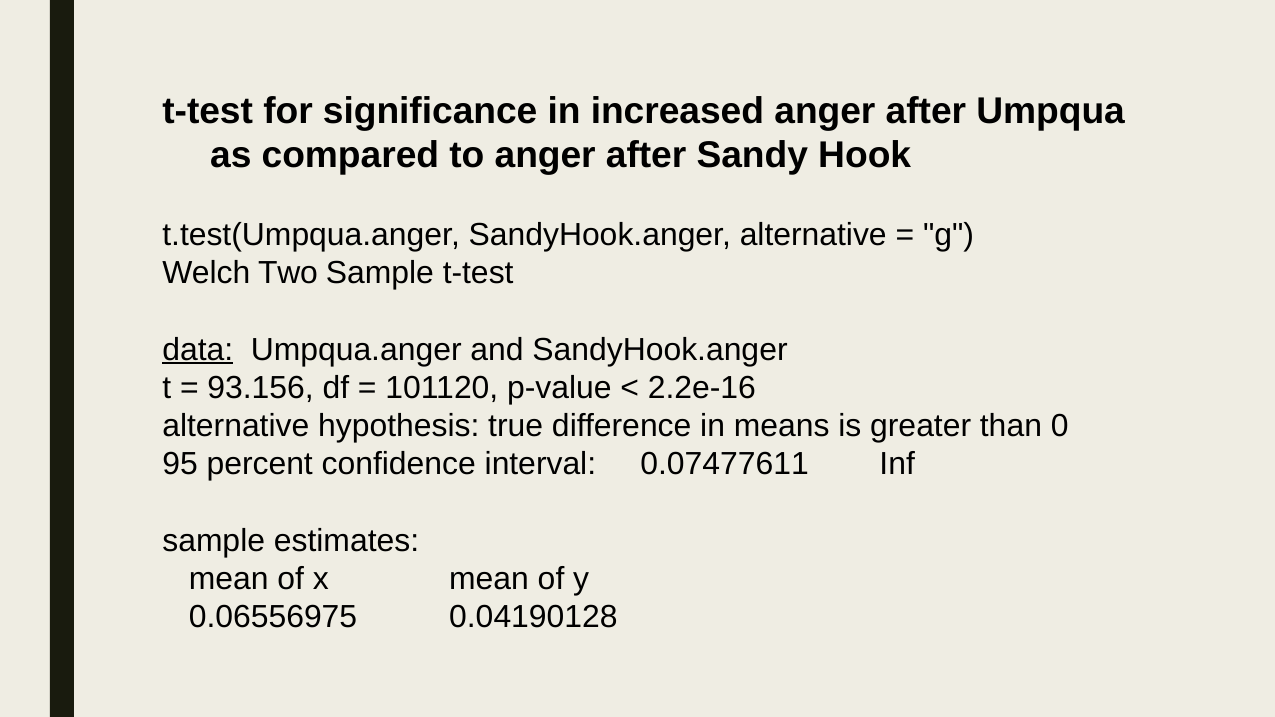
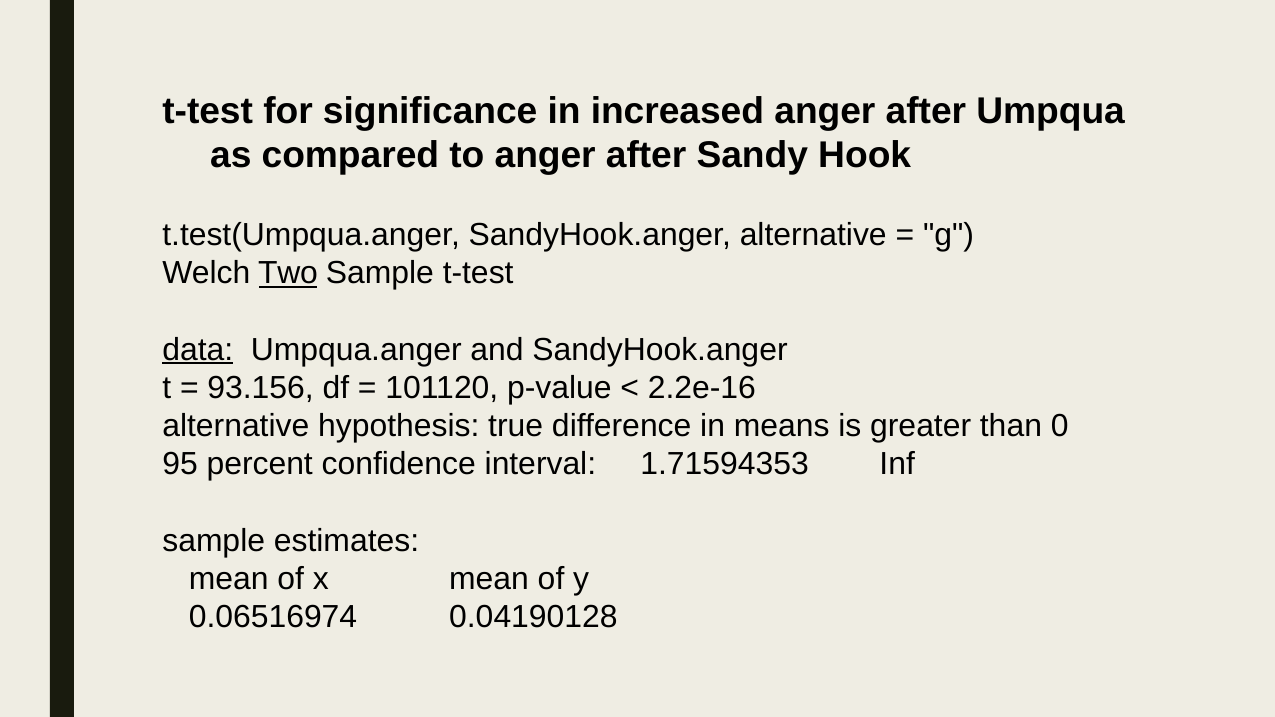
Two underline: none -> present
0.07477611: 0.07477611 -> 1.71594353
0.06556975: 0.06556975 -> 0.06516974
